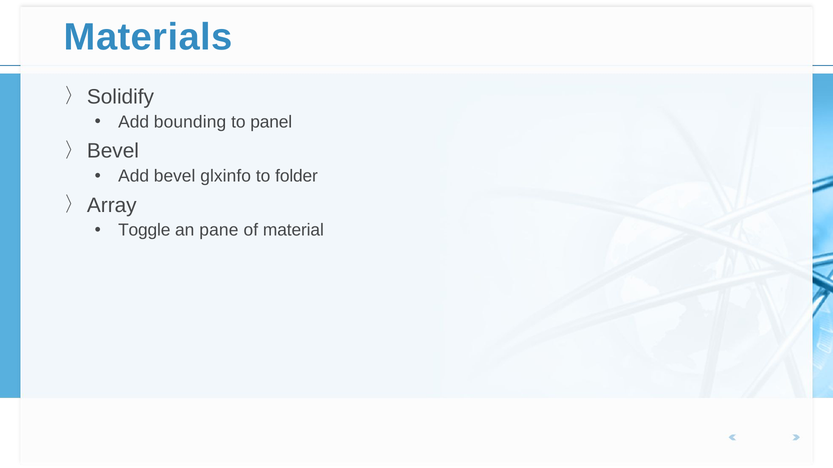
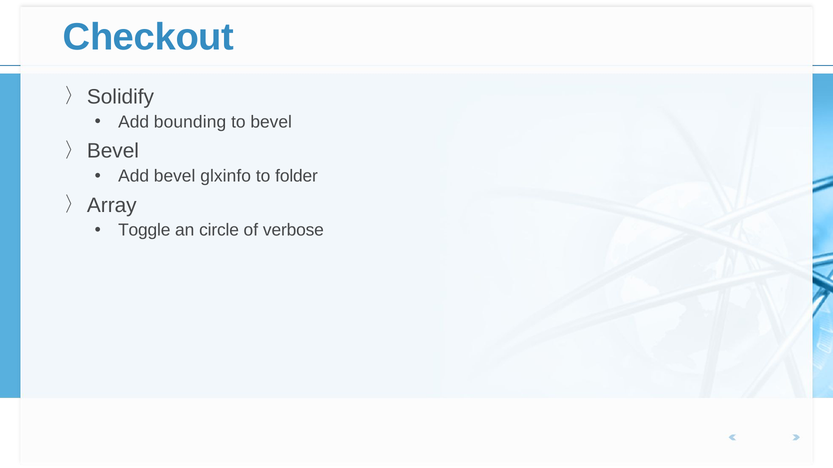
Materials: Materials -> Checkout
to panel: panel -> bevel
pane: pane -> circle
material: material -> verbose
